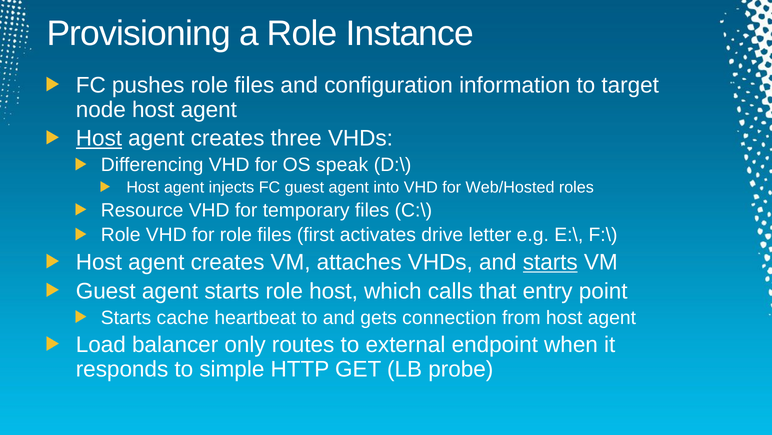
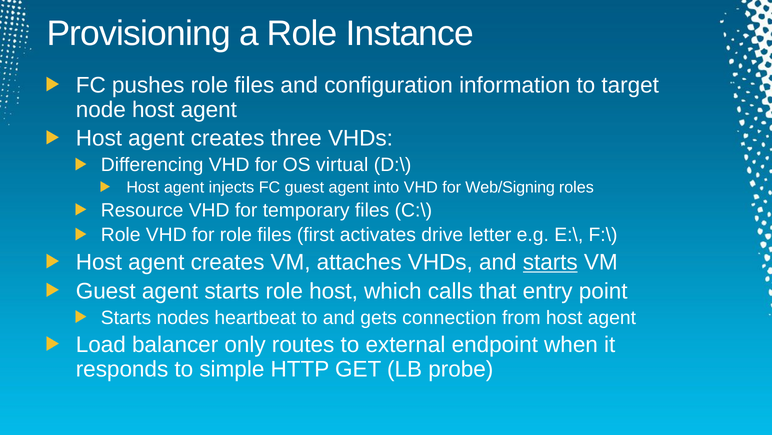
Host at (99, 138) underline: present -> none
speak: speak -> virtual
Web/Hosted: Web/Hosted -> Web/Signing
cache: cache -> nodes
